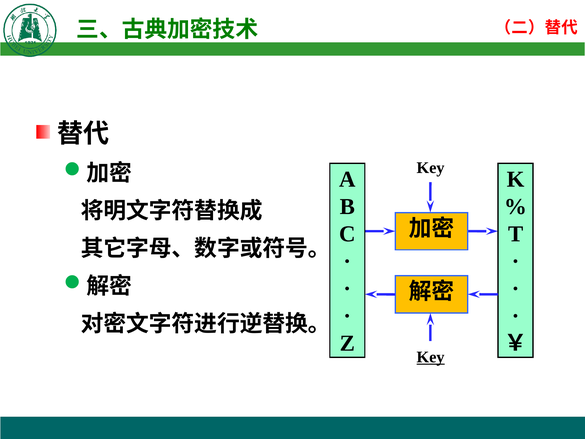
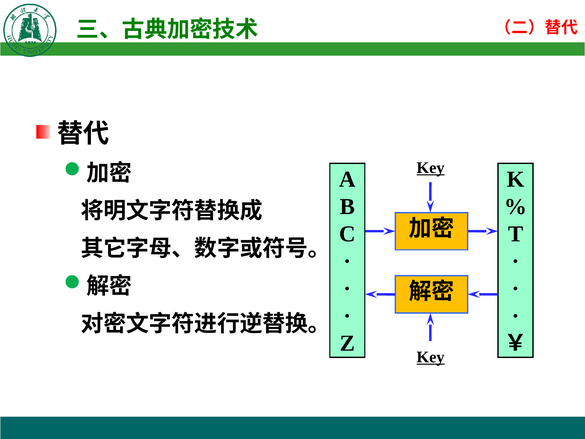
Key at (431, 168) underline: none -> present
